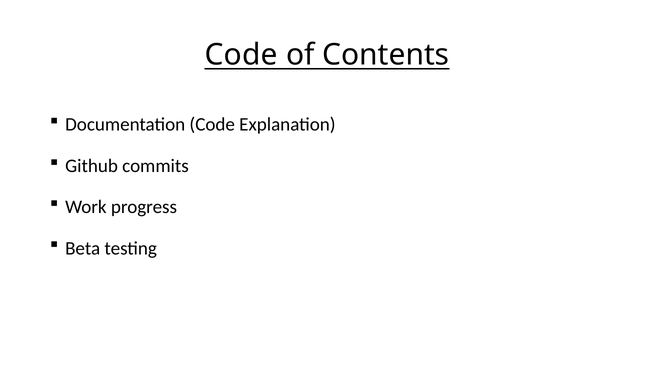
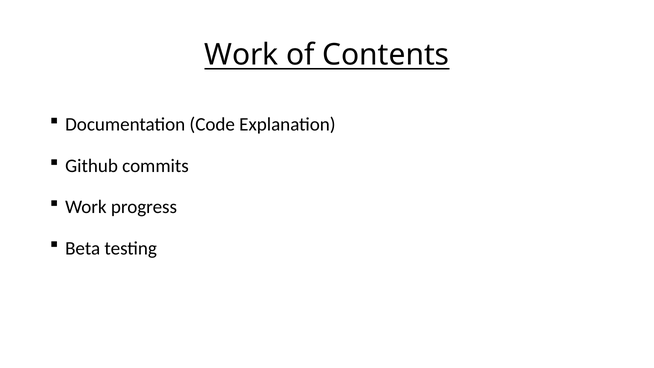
Code at (241, 55): Code -> Work
